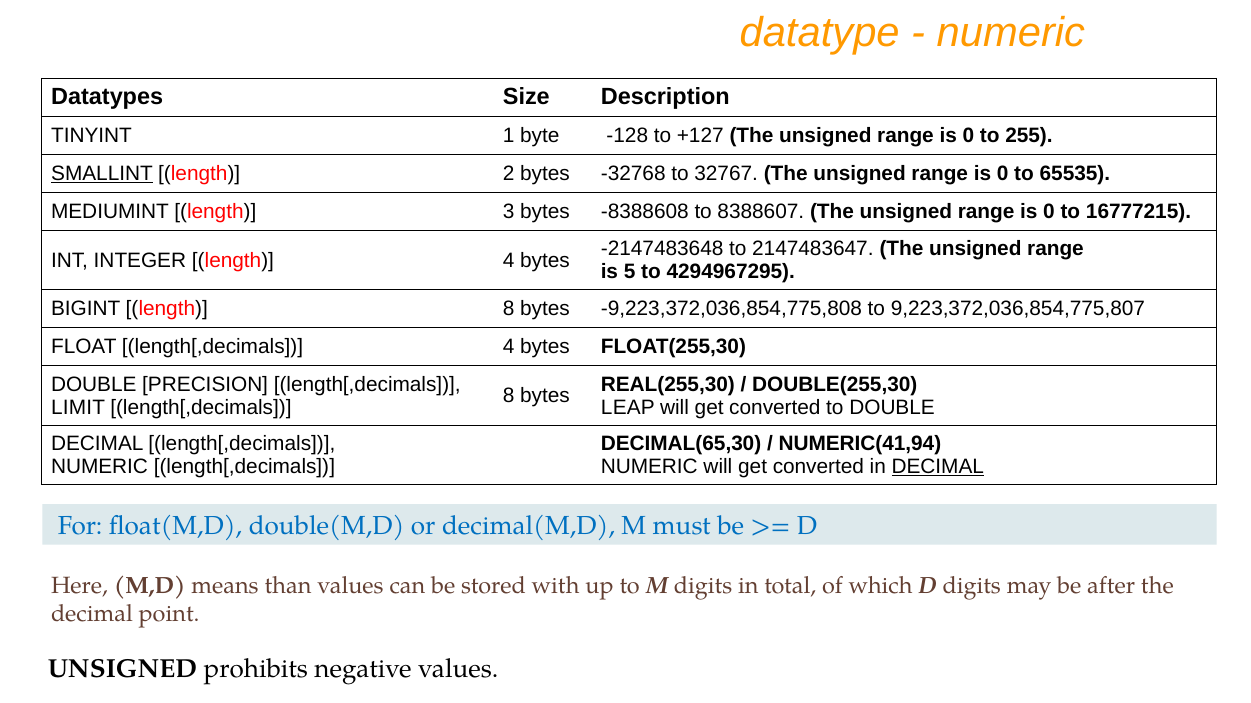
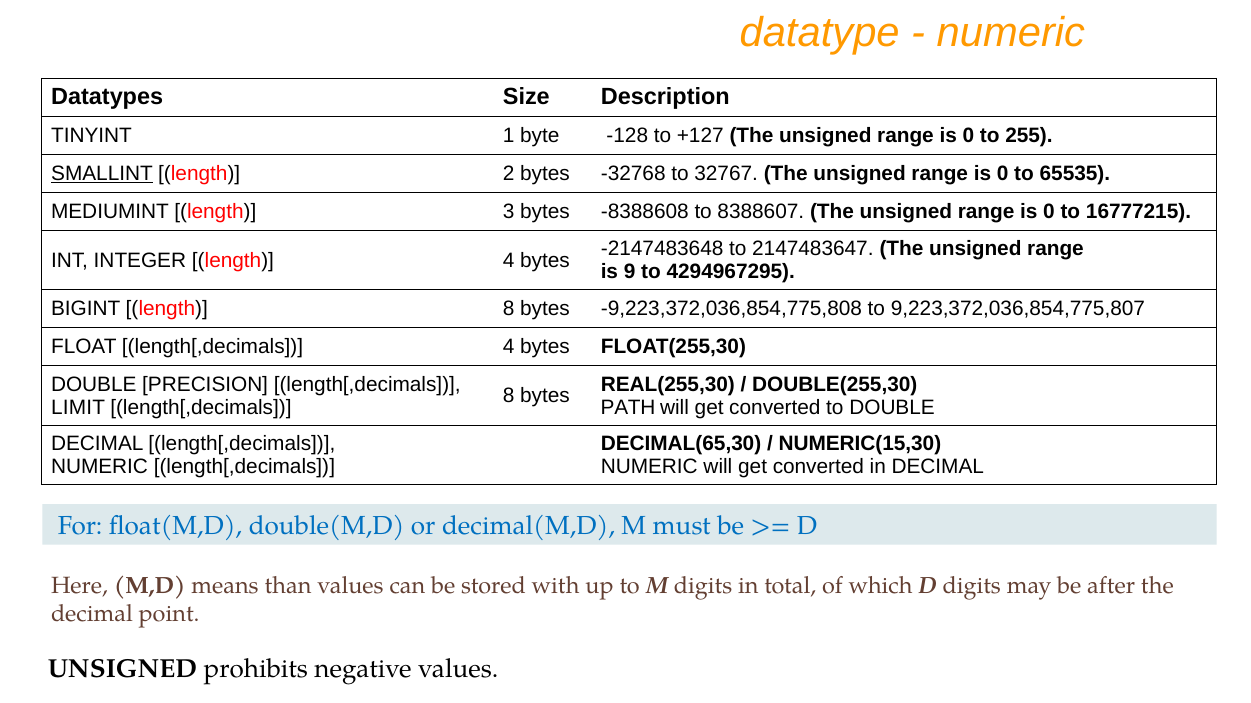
5: 5 -> 9
LEAP: LEAP -> PATH
NUMERIC(41,94: NUMERIC(41,94 -> NUMERIC(15,30
DECIMAL at (938, 467) underline: present -> none
